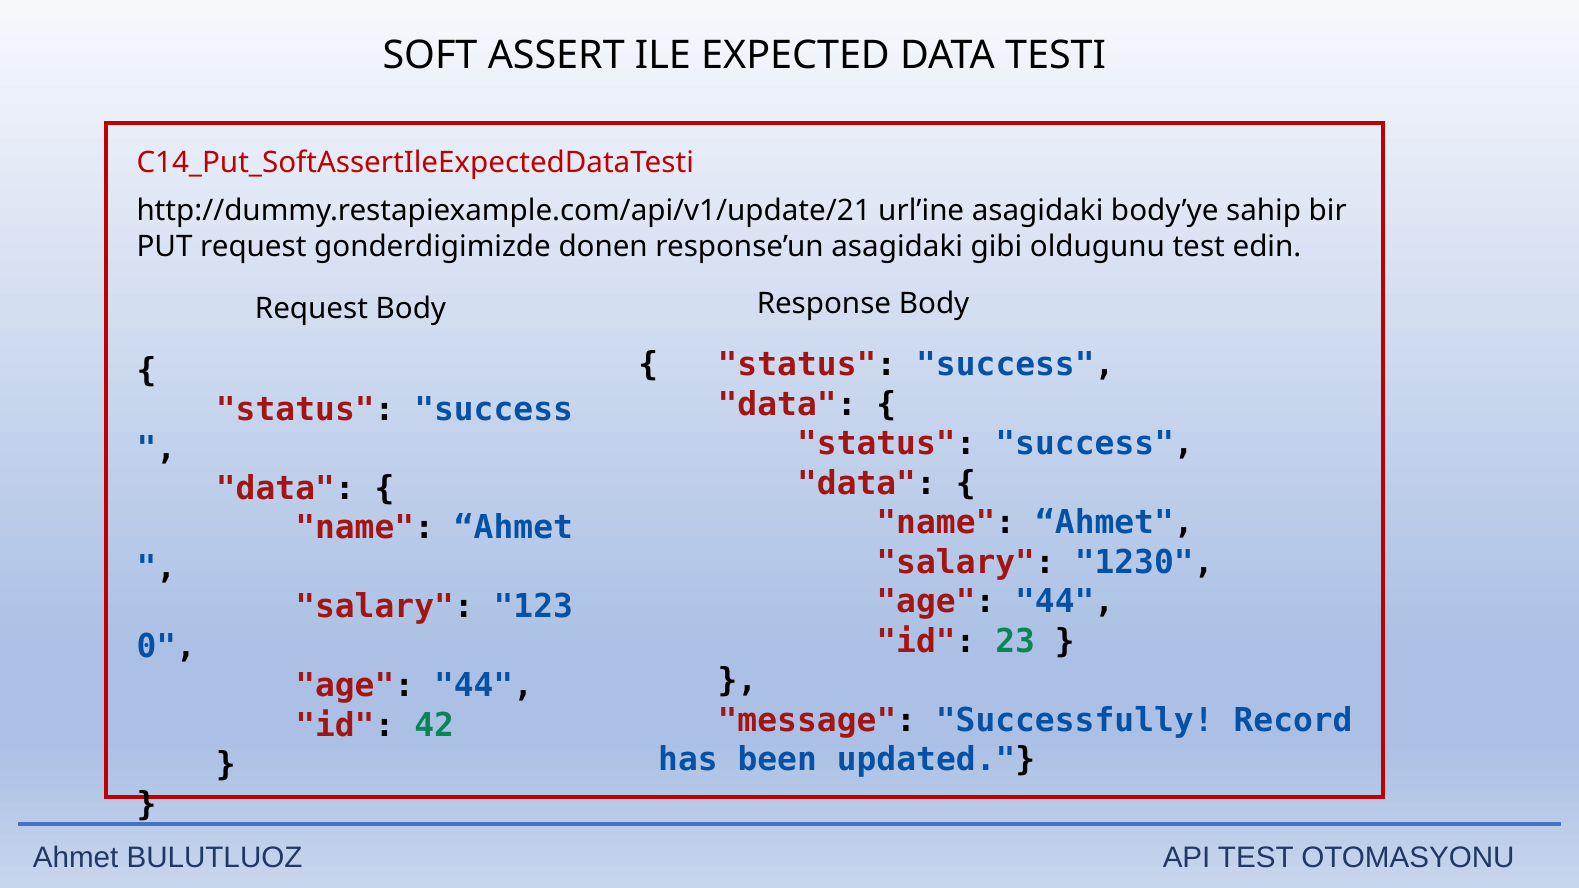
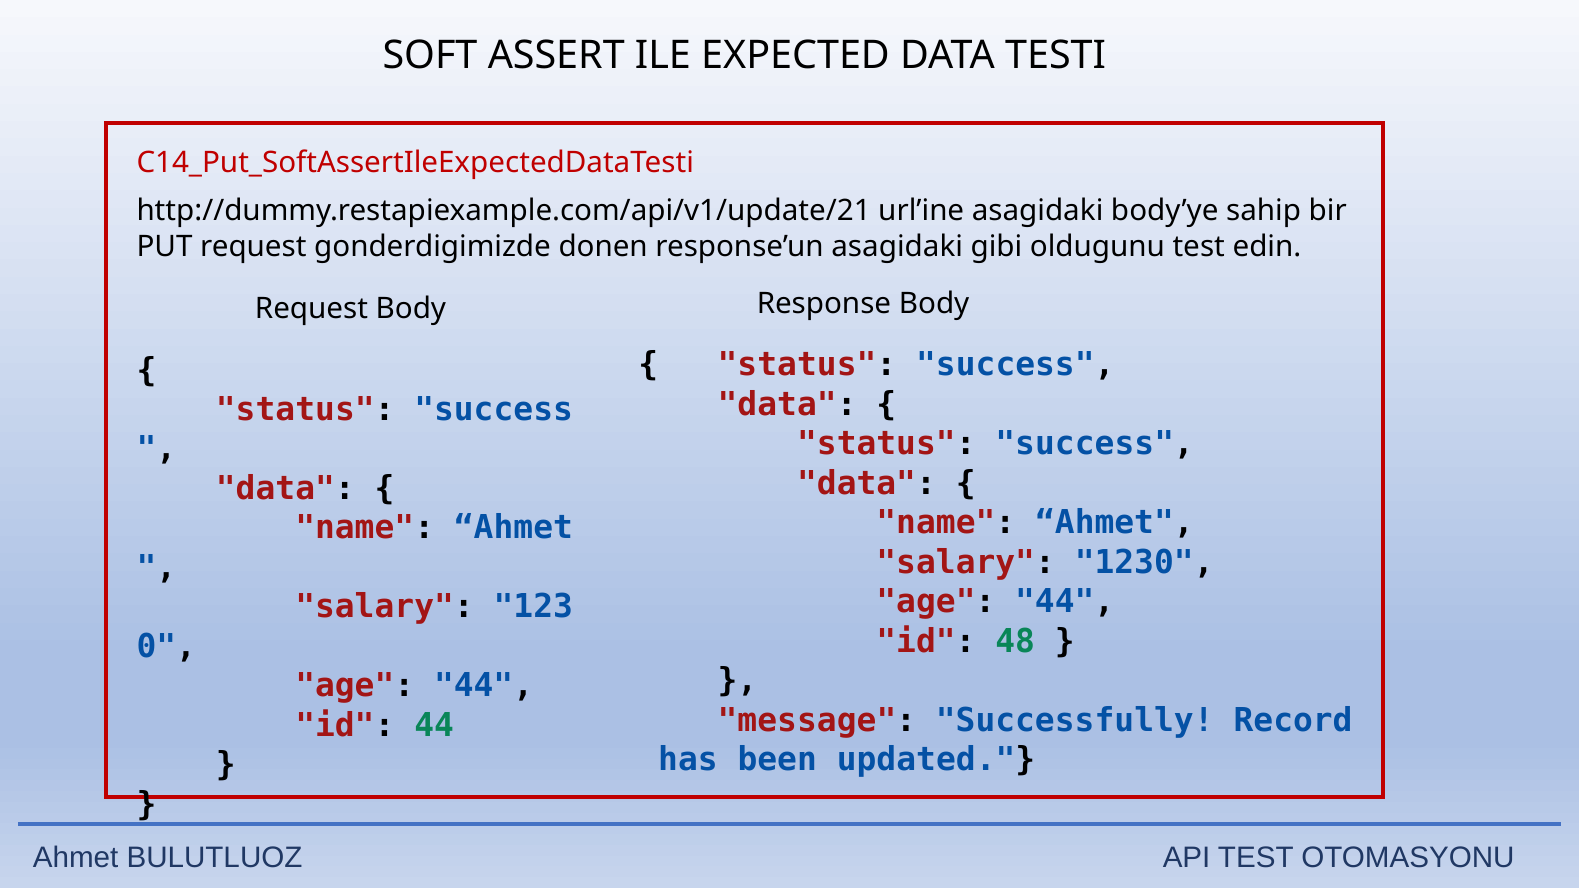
23: 23 -> 48
id 42: 42 -> 44
